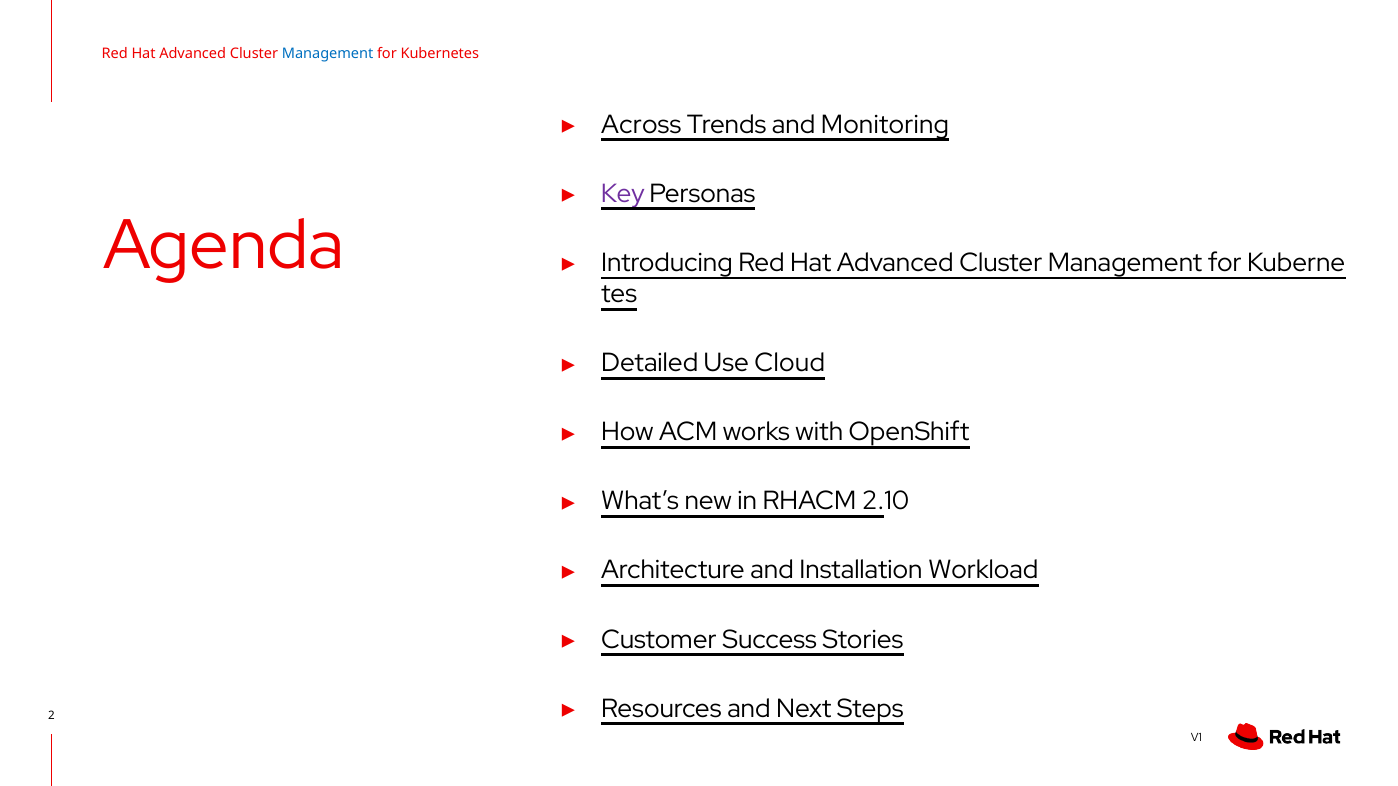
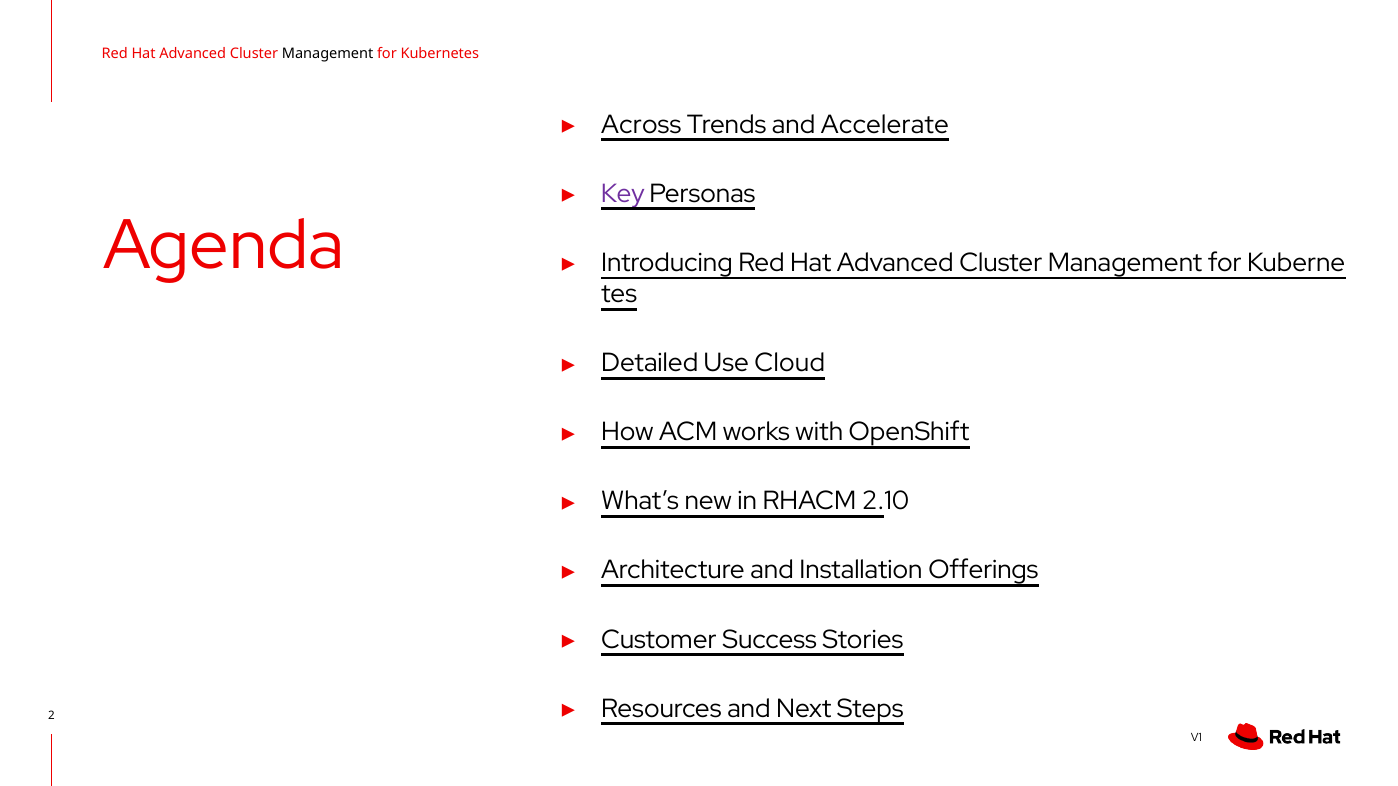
Management at (328, 54) colour: blue -> black
Monitoring: Monitoring -> Accelerate
Workload: Workload -> Offerings
